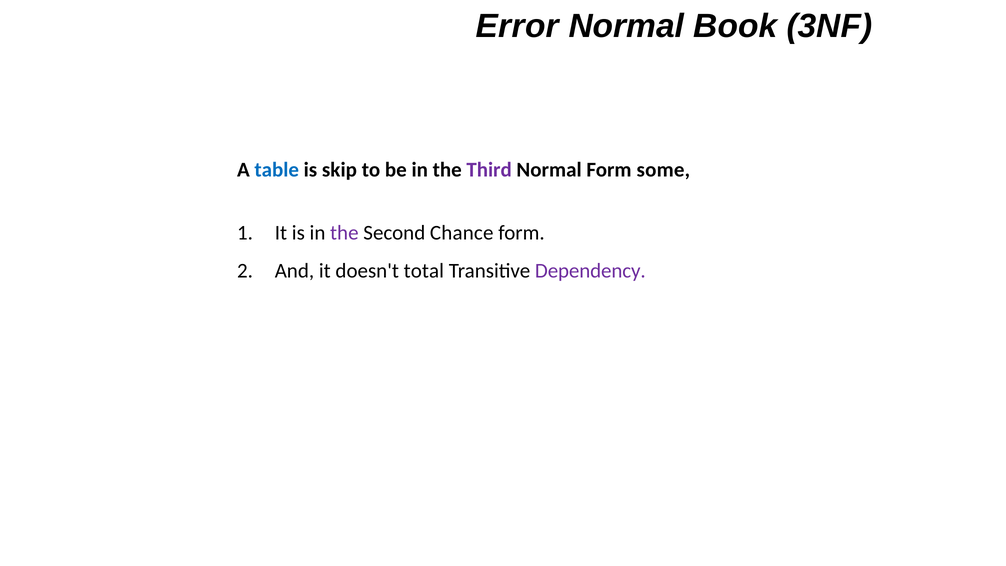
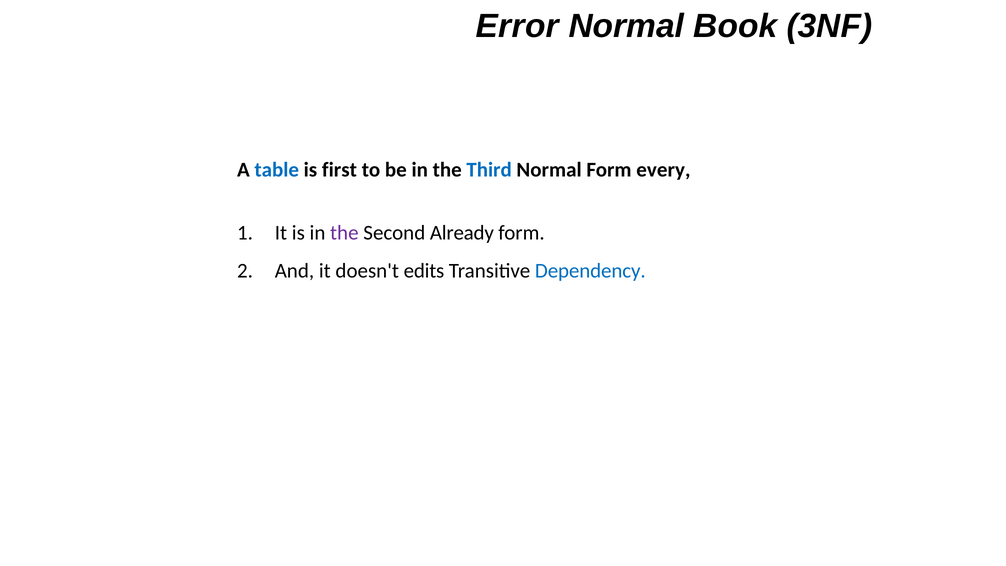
skip: skip -> first
Third colour: purple -> blue
some: some -> every
Chance: Chance -> Already
total: total -> edits
Dependency colour: purple -> blue
